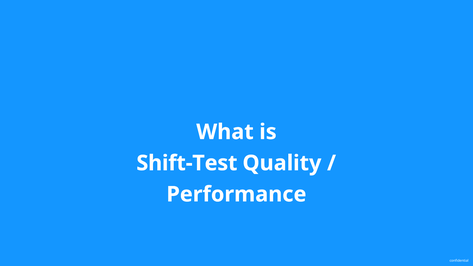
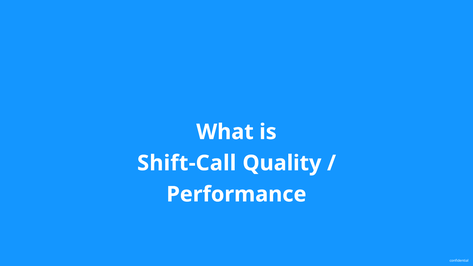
Shift-Test: Shift-Test -> Shift-Call
